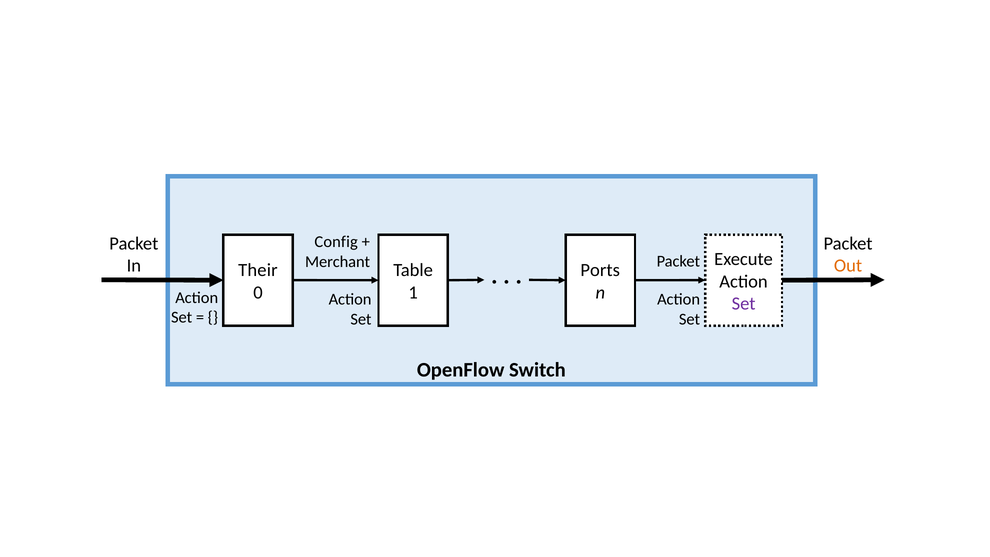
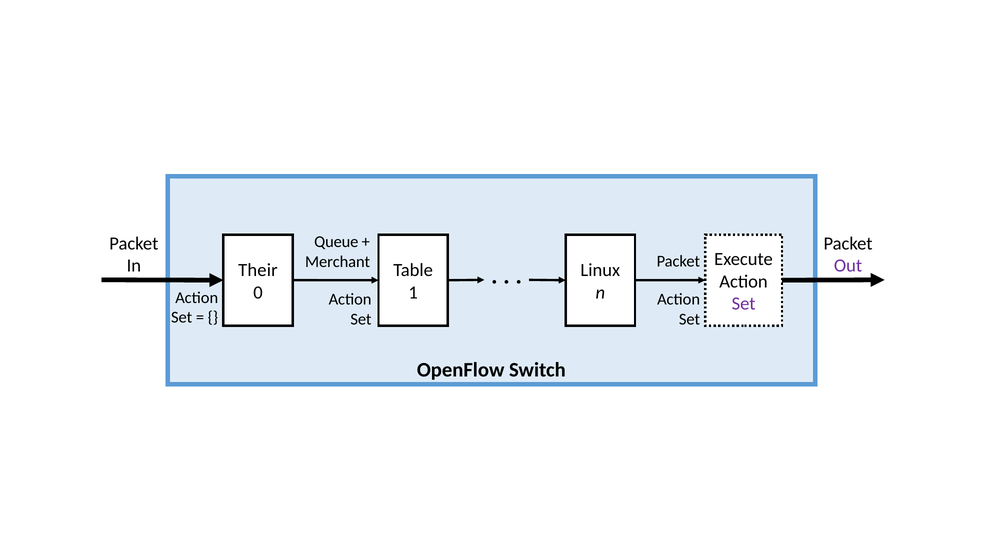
Config: Config -> Queue
Out colour: orange -> purple
Ports: Ports -> Linux
